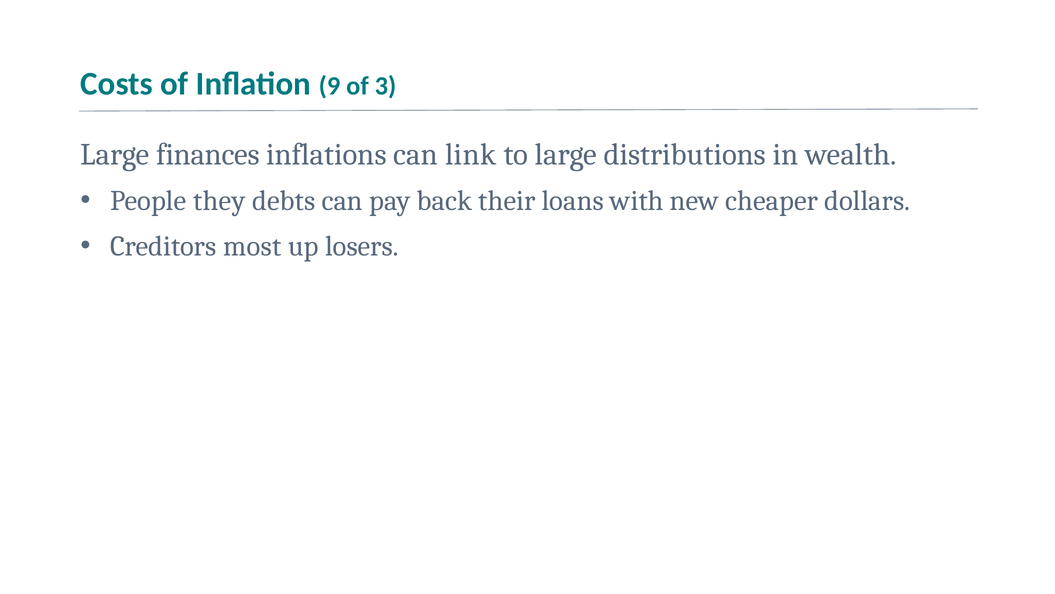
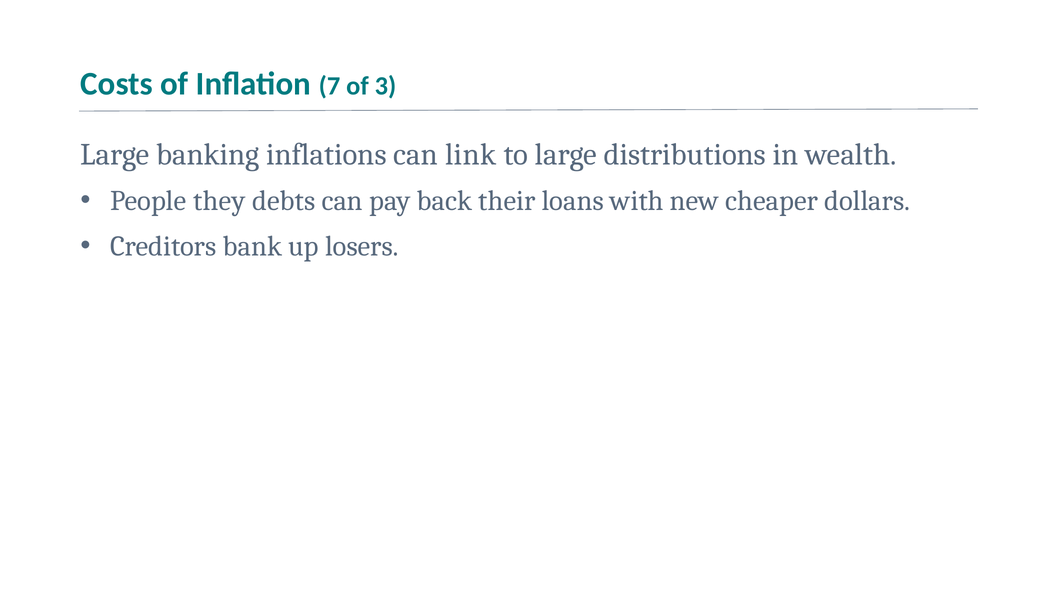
9: 9 -> 7
finances: finances -> banking
most: most -> bank
